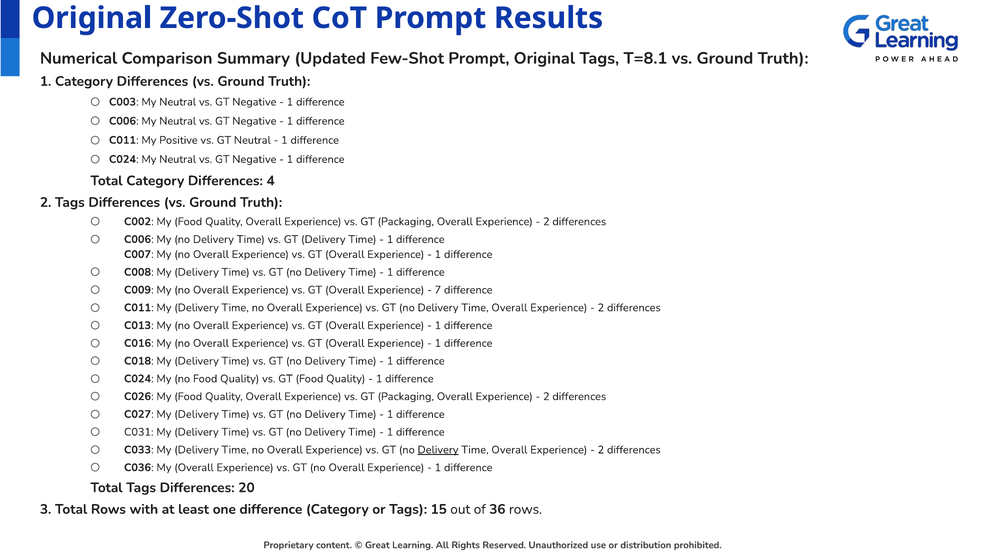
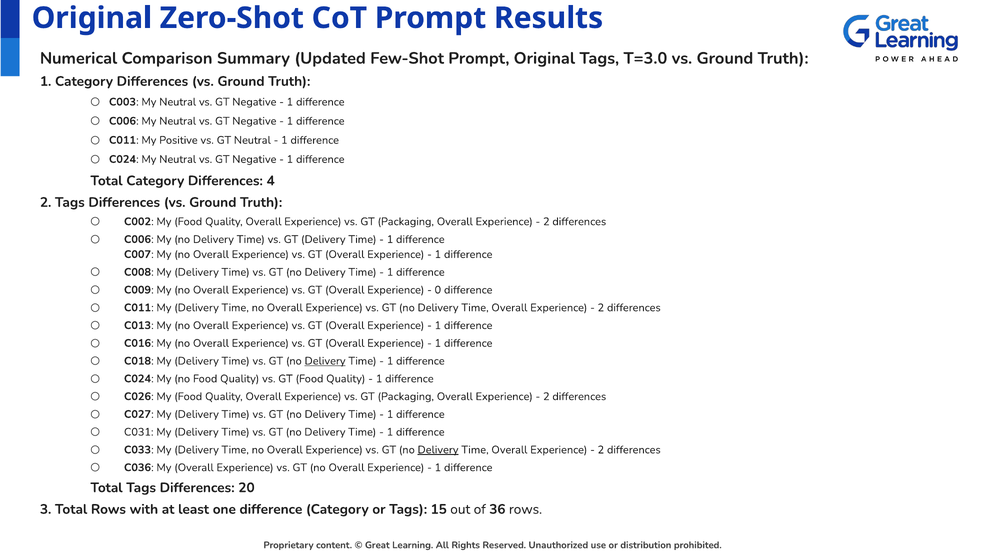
T=8.1: T=8.1 -> T=3.0
7: 7 -> 0
Delivery at (325, 361) underline: none -> present
